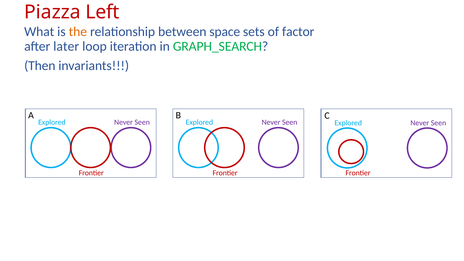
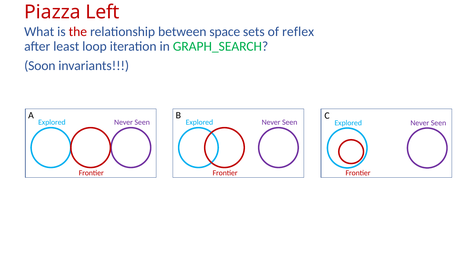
the colour: orange -> red
factor: factor -> reflex
later: later -> least
Then: Then -> Soon
